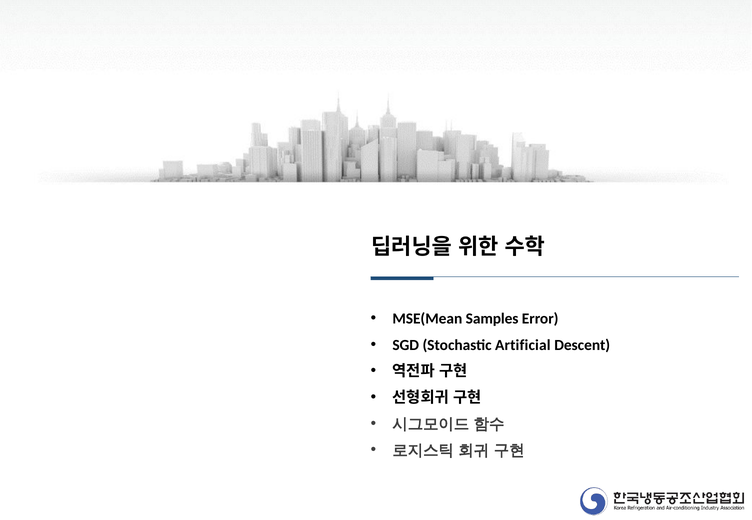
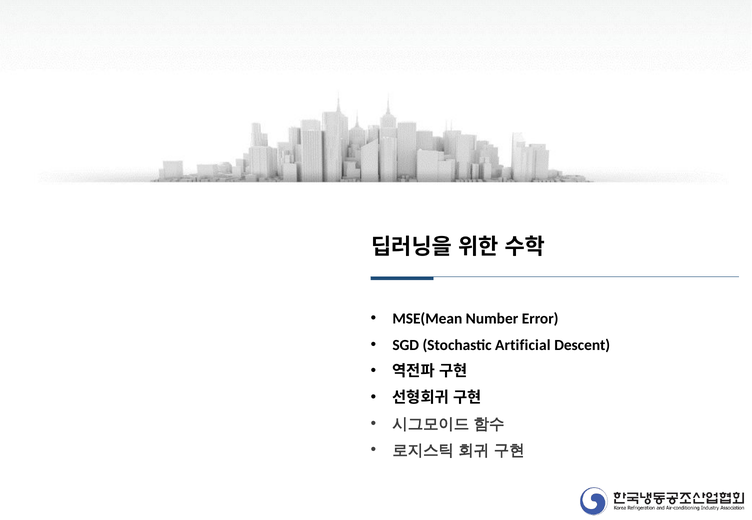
Samples: Samples -> Number
